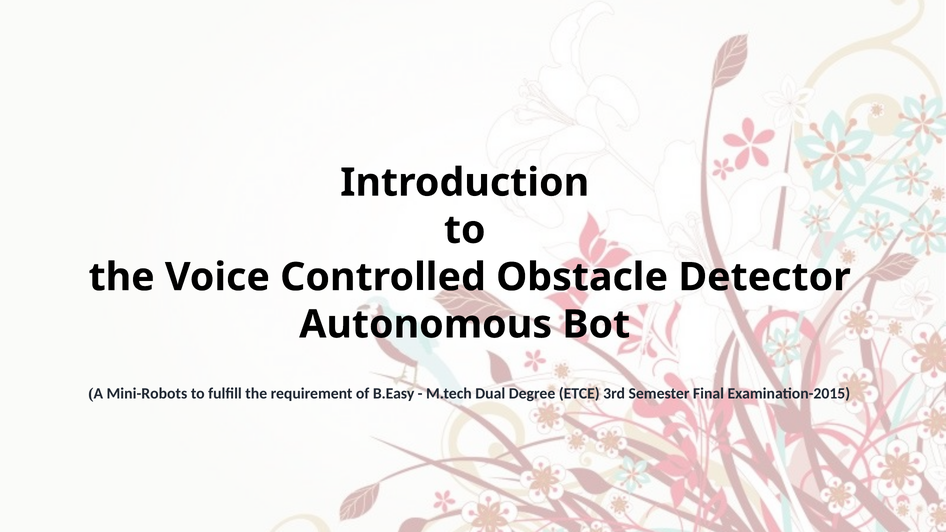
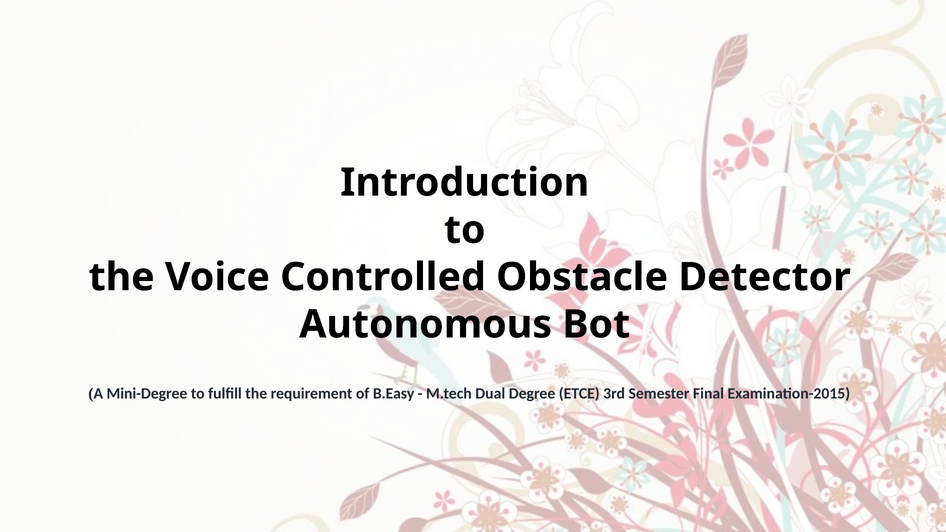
Mini-Robots: Mini-Robots -> Mini-Degree
